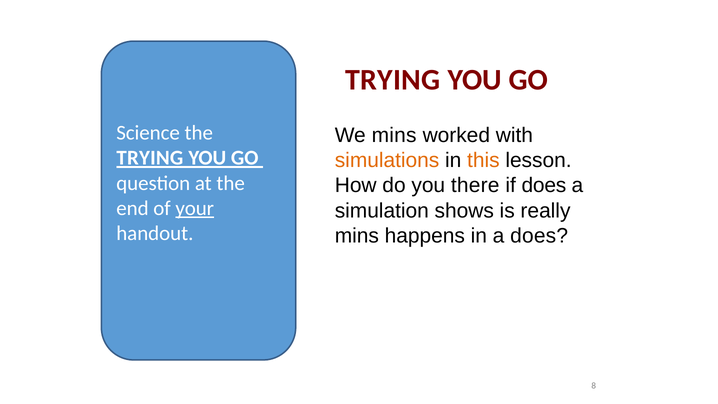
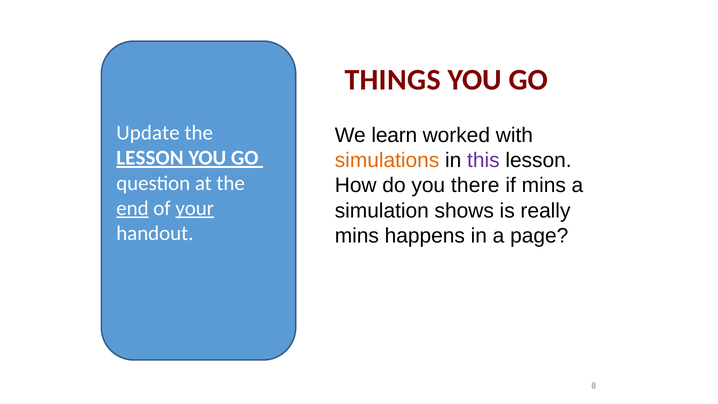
TRYING at (393, 80): TRYING -> THINGS
Science: Science -> Update
We mins: mins -> learn
TRYING at (150, 158): TRYING -> LESSON
this colour: orange -> purple
if does: does -> mins
end underline: none -> present
a does: does -> page
